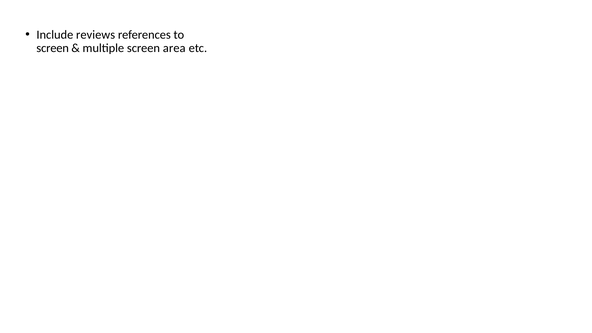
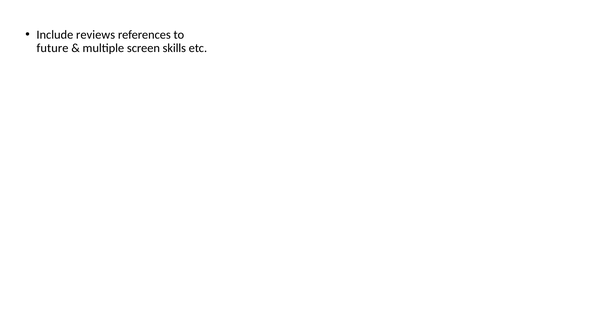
screen at (53, 48): screen -> future
area: area -> skills
